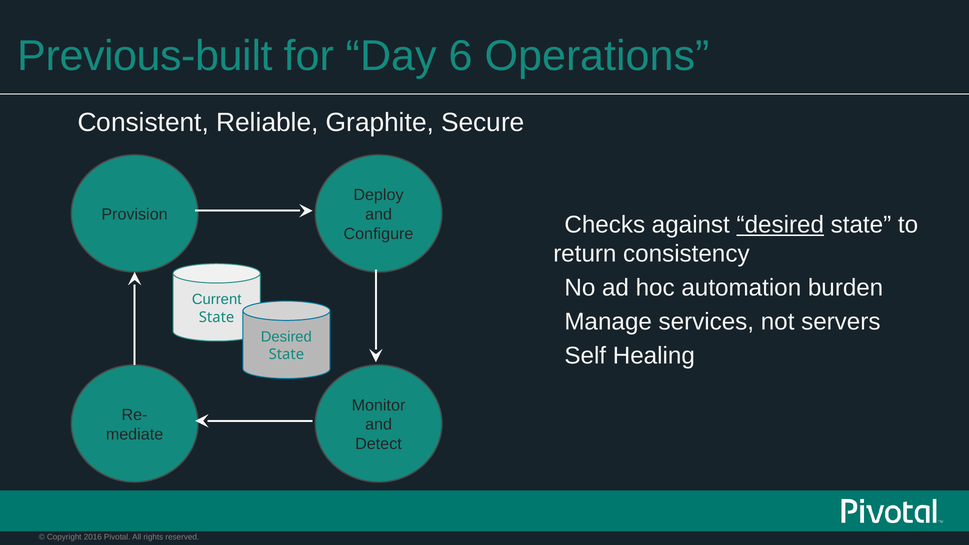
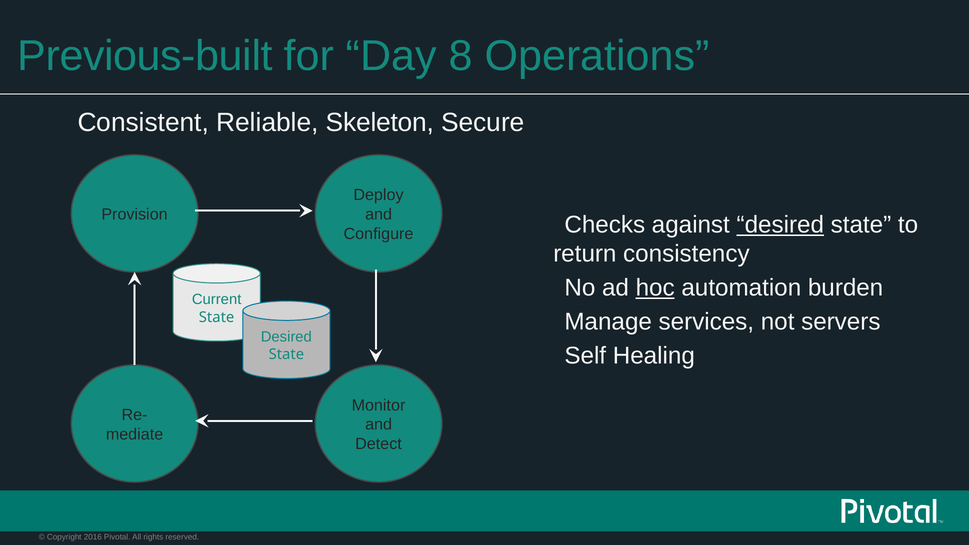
6: 6 -> 8
Graphite: Graphite -> Skeleton
hoc underline: none -> present
